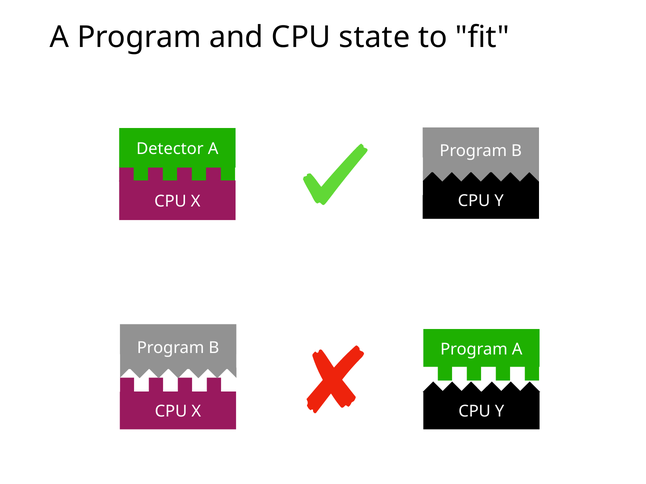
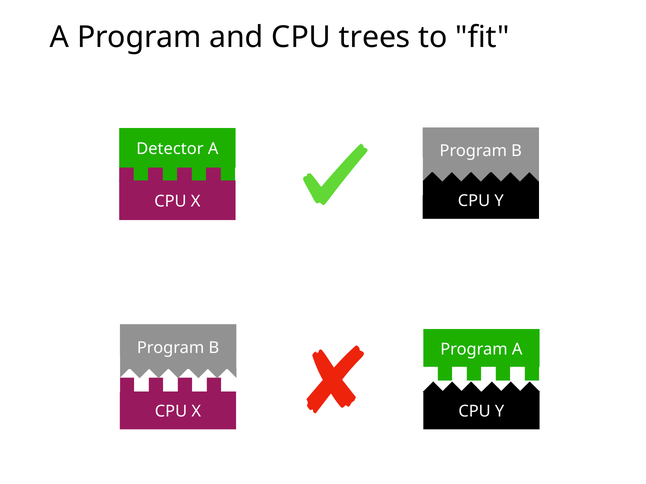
state: state -> trees
